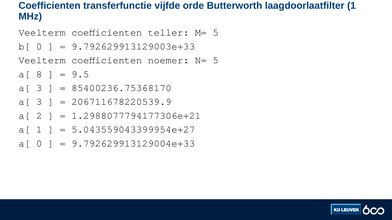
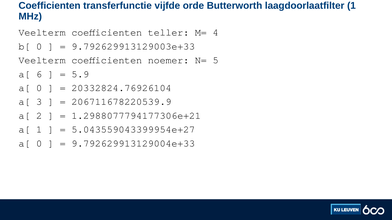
M= 5: 5 -> 4
8: 8 -> 6
9.5: 9.5 -> 5.9
3 at (39, 88): 3 -> 0
85400236.75368170: 85400236.75368170 -> 20332824.76926104
